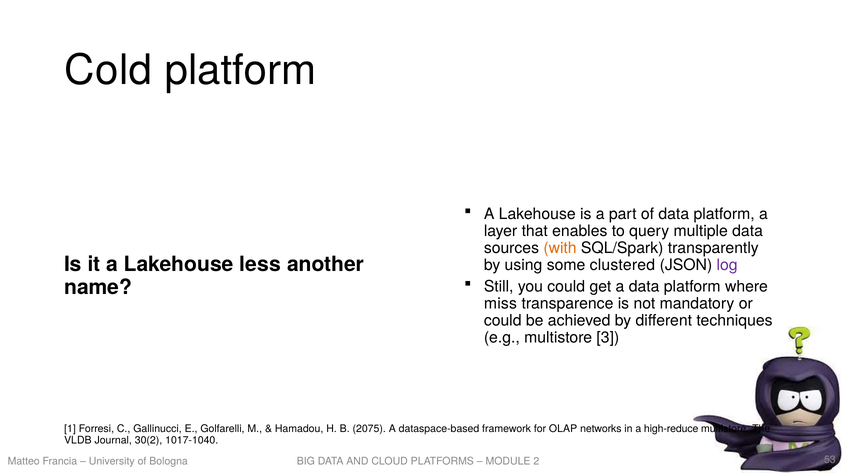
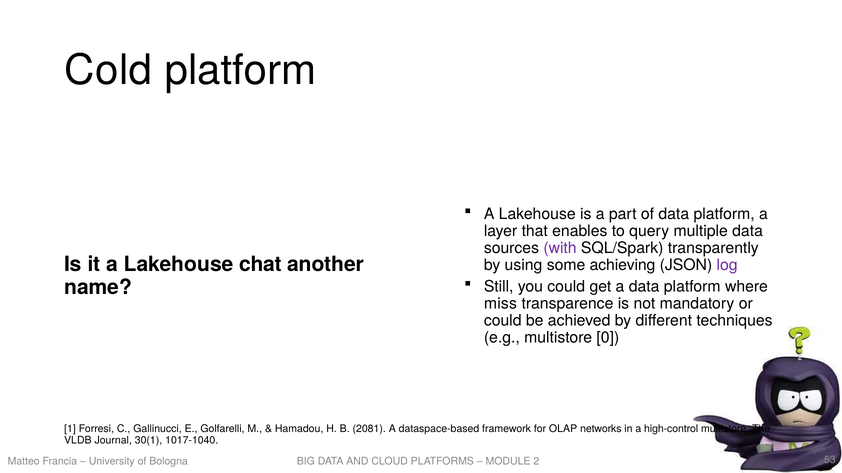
with colour: orange -> purple
less: less -> chat
clustered: clustered -> achieving
3: 3 -> 0
2075: 2075 -> 2081
high-reduce: high-reduce -> high-control
30(2: 30(2 -> 30(1
